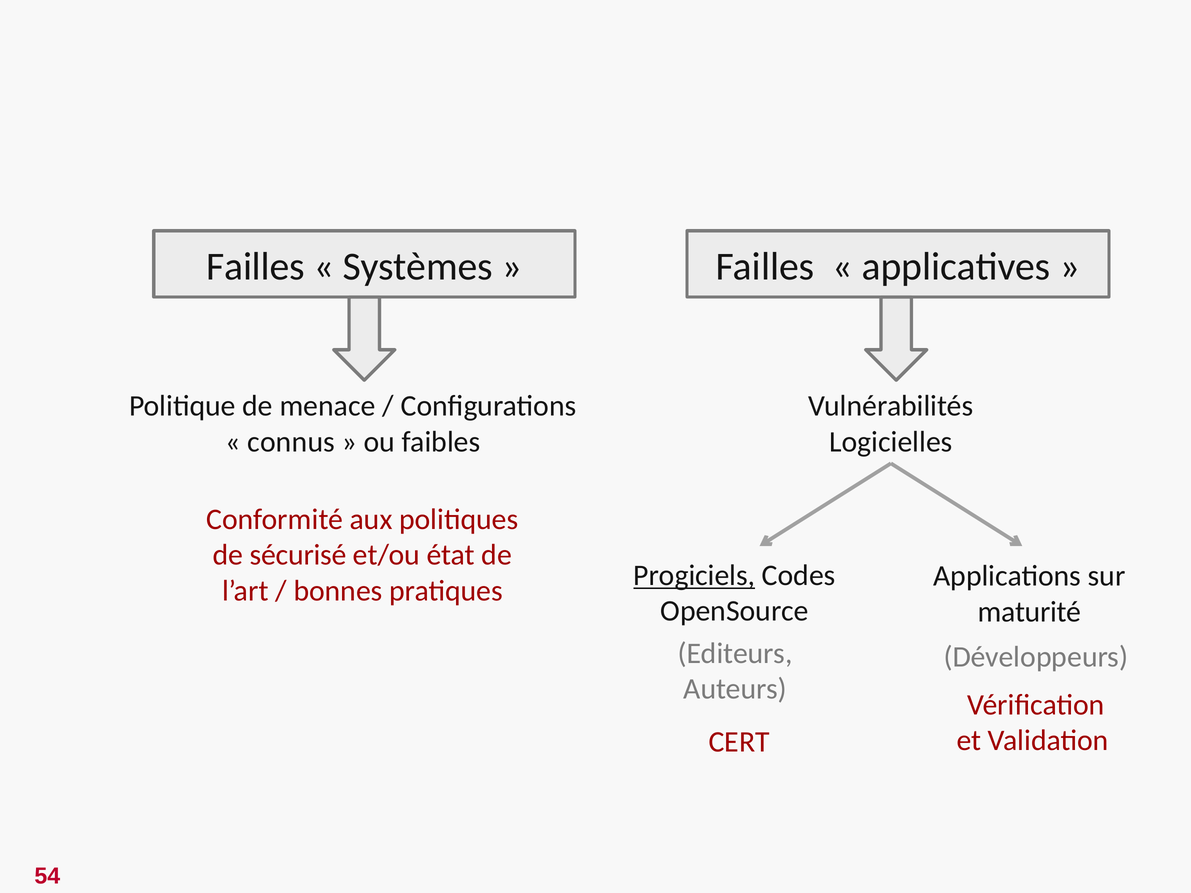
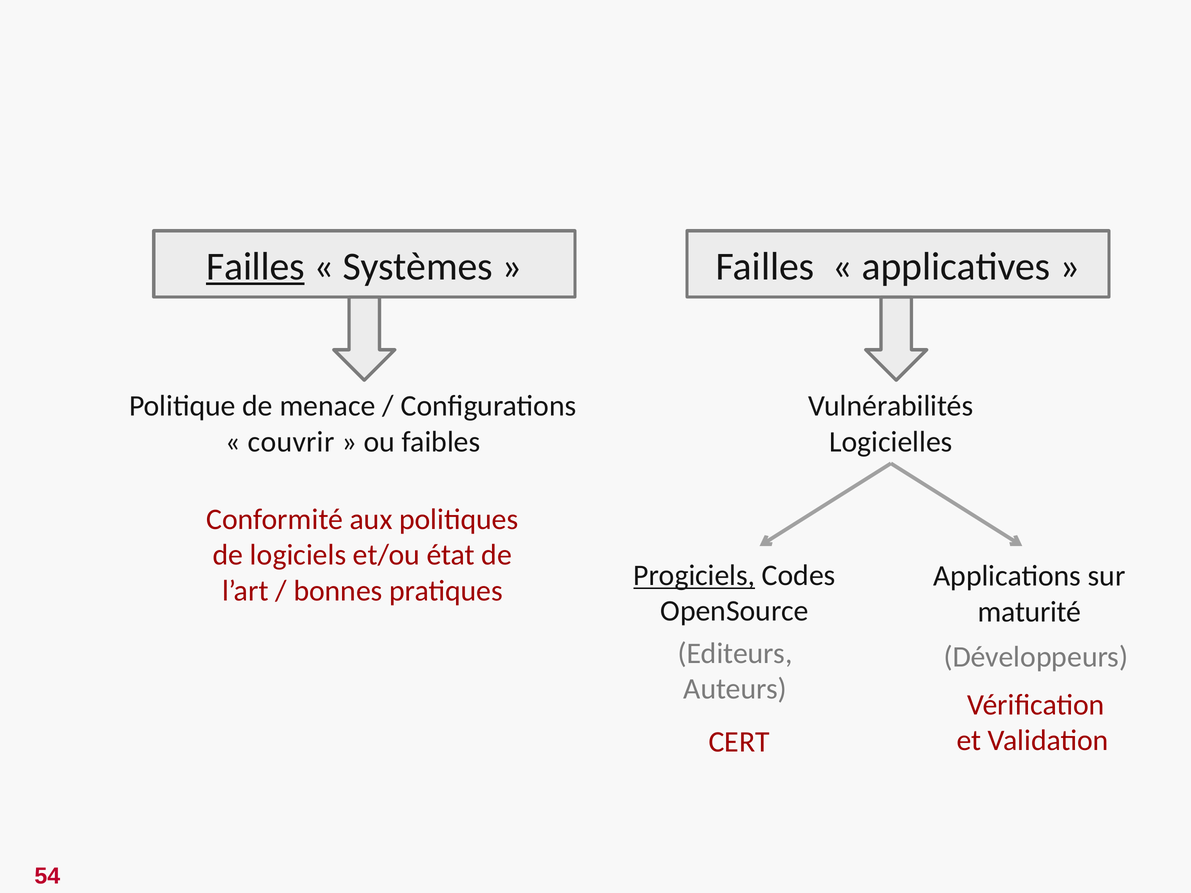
Failles at (256, 267) underline: none -> present
connus: connus -> couvrir
sécurisé: sécurisé -> logiciels
